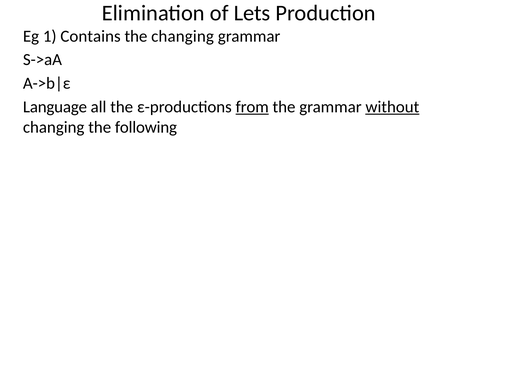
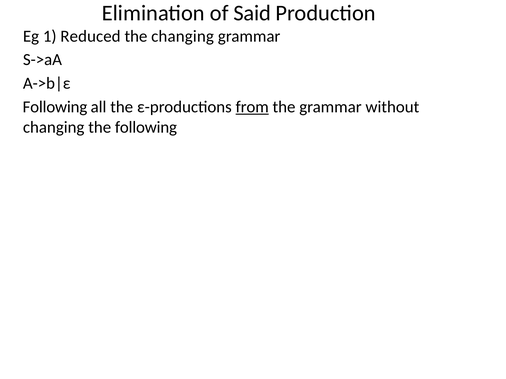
Lets: Lets -> Said
Contains: Contains -> Reduced
Language at (55, 107): Language -> Following
without underline: present -> none
